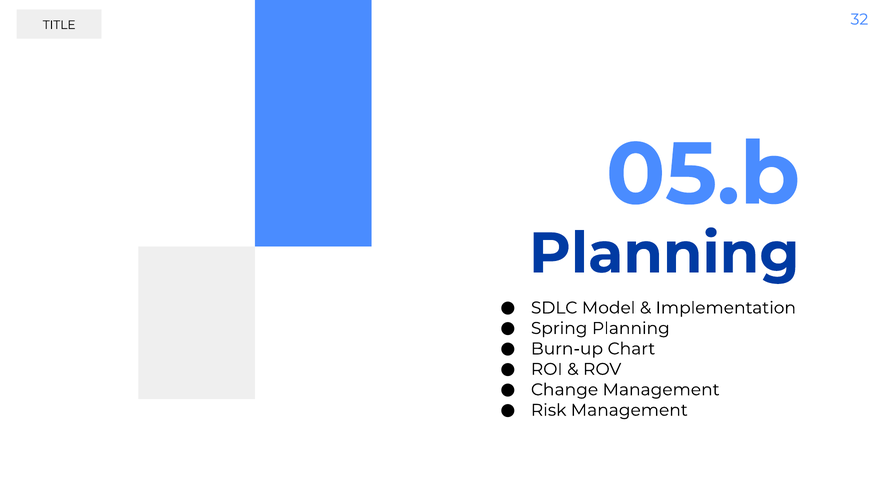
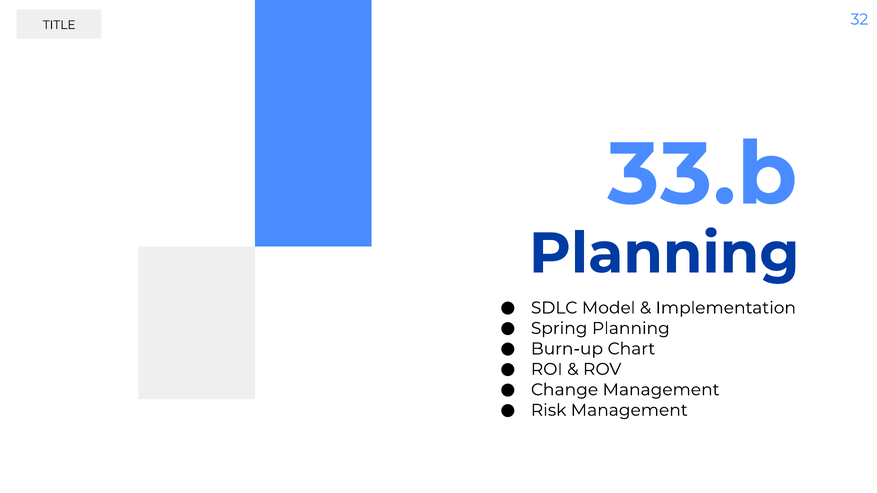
05.b: 05.b -> 33.b
